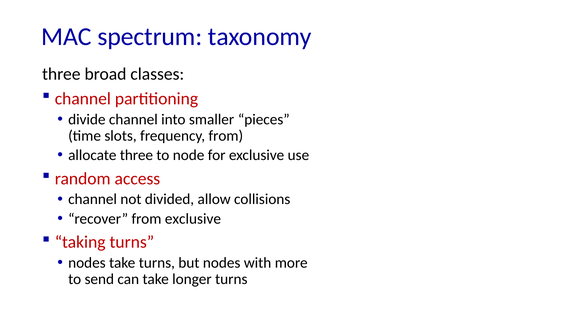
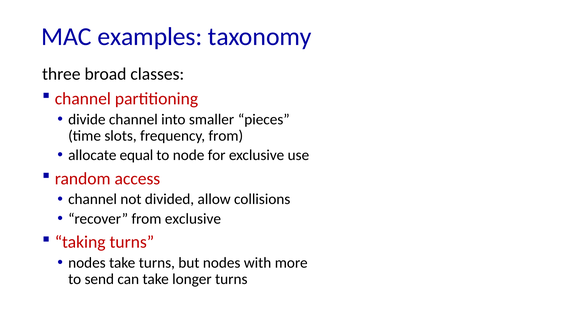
spectrum: spectrum -> examples
allocate three: three -> equal
